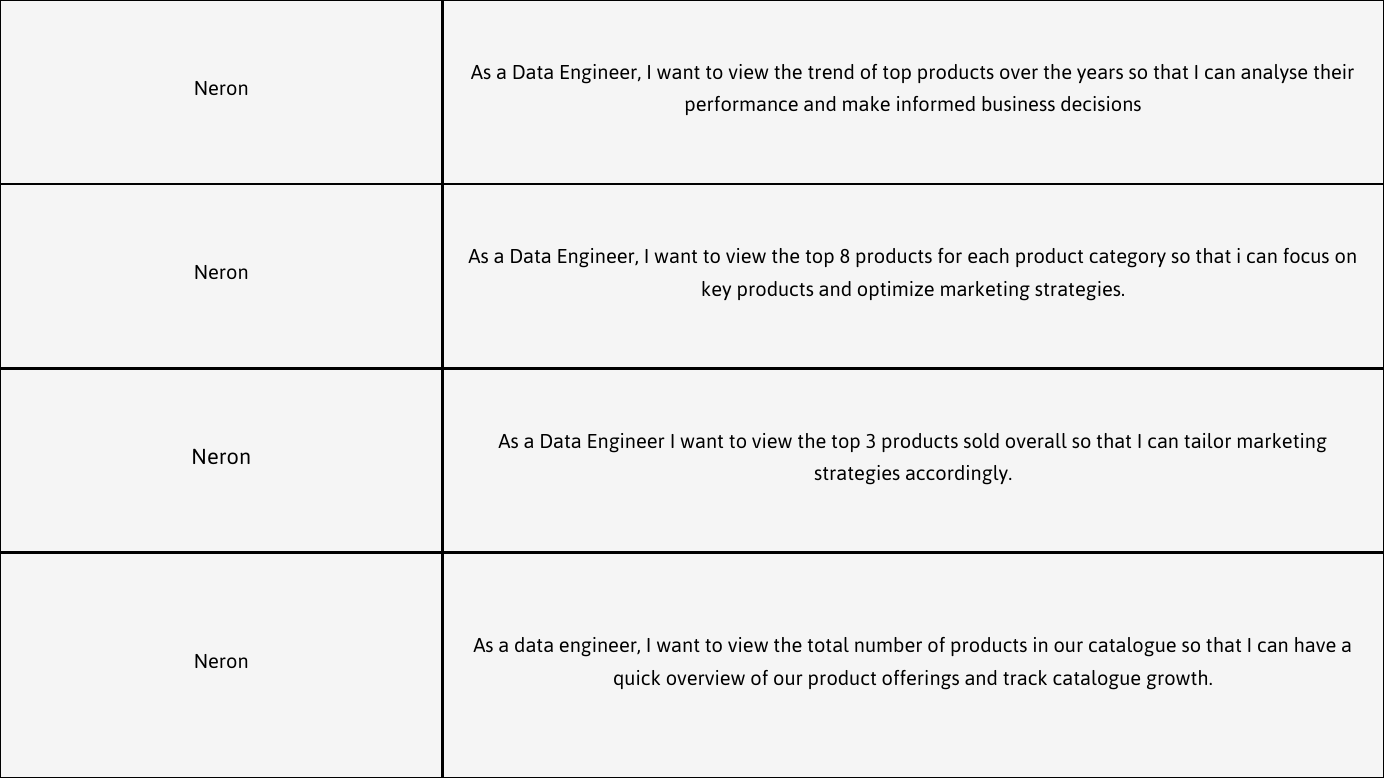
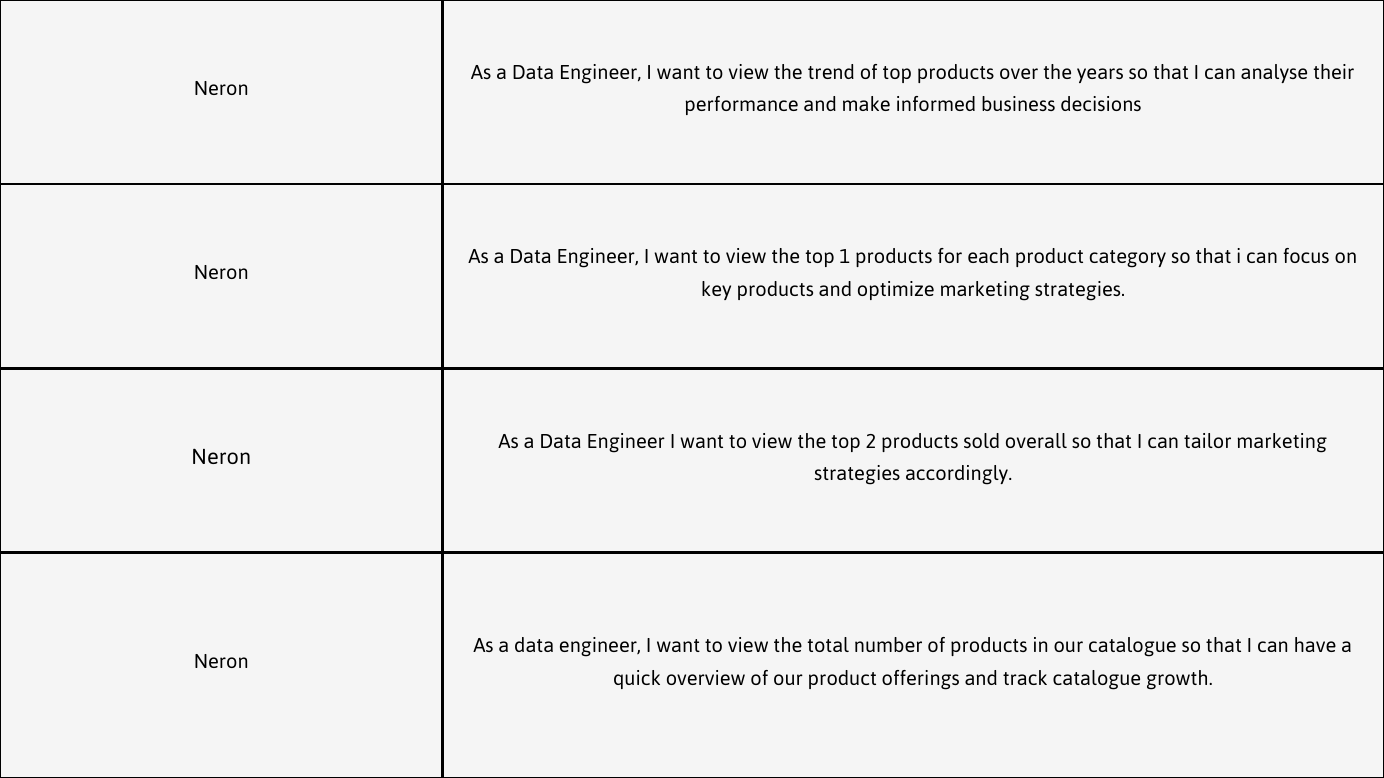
8: 8 -> 1
3: 3 -> 2
